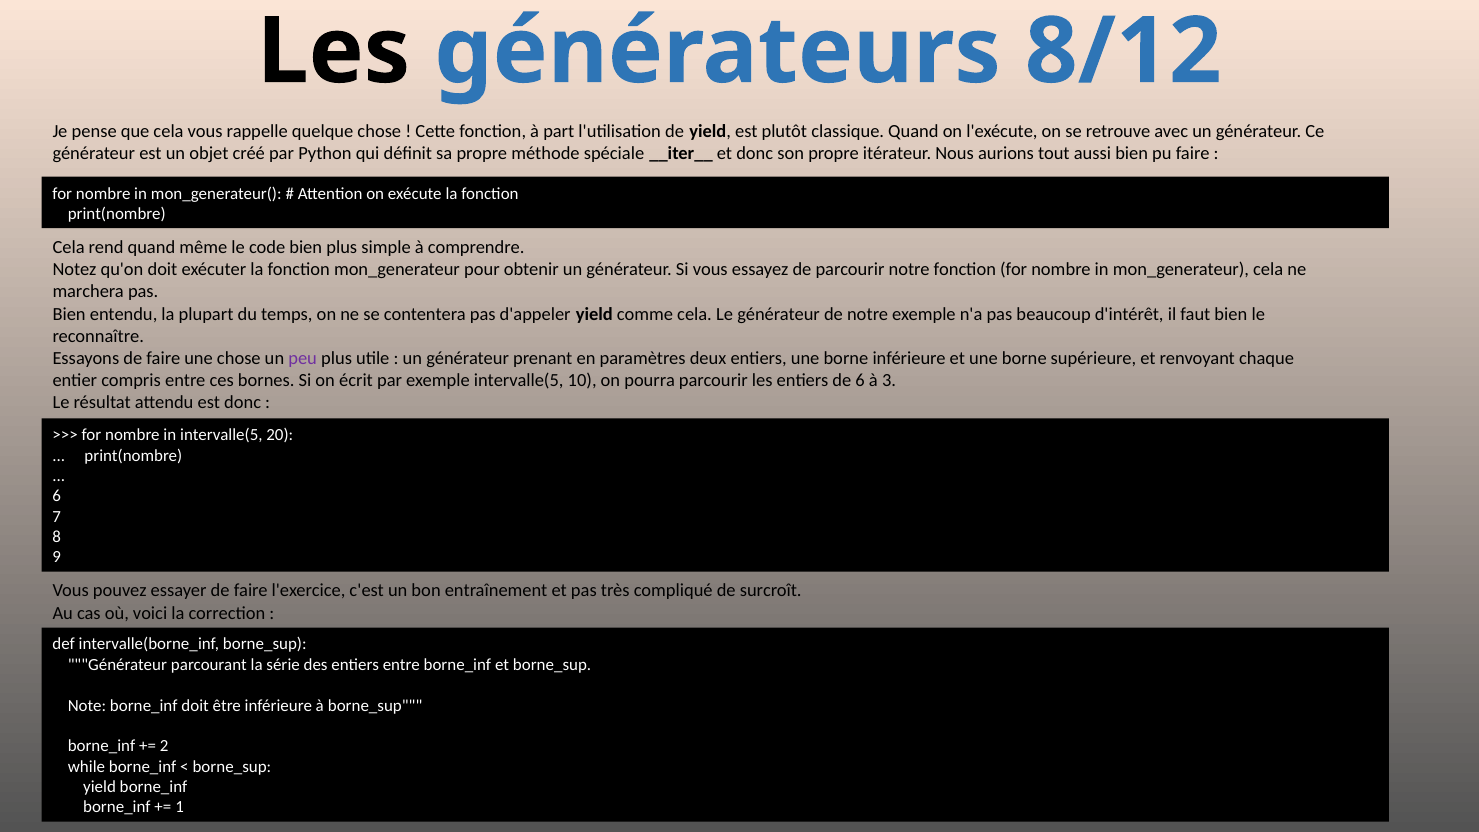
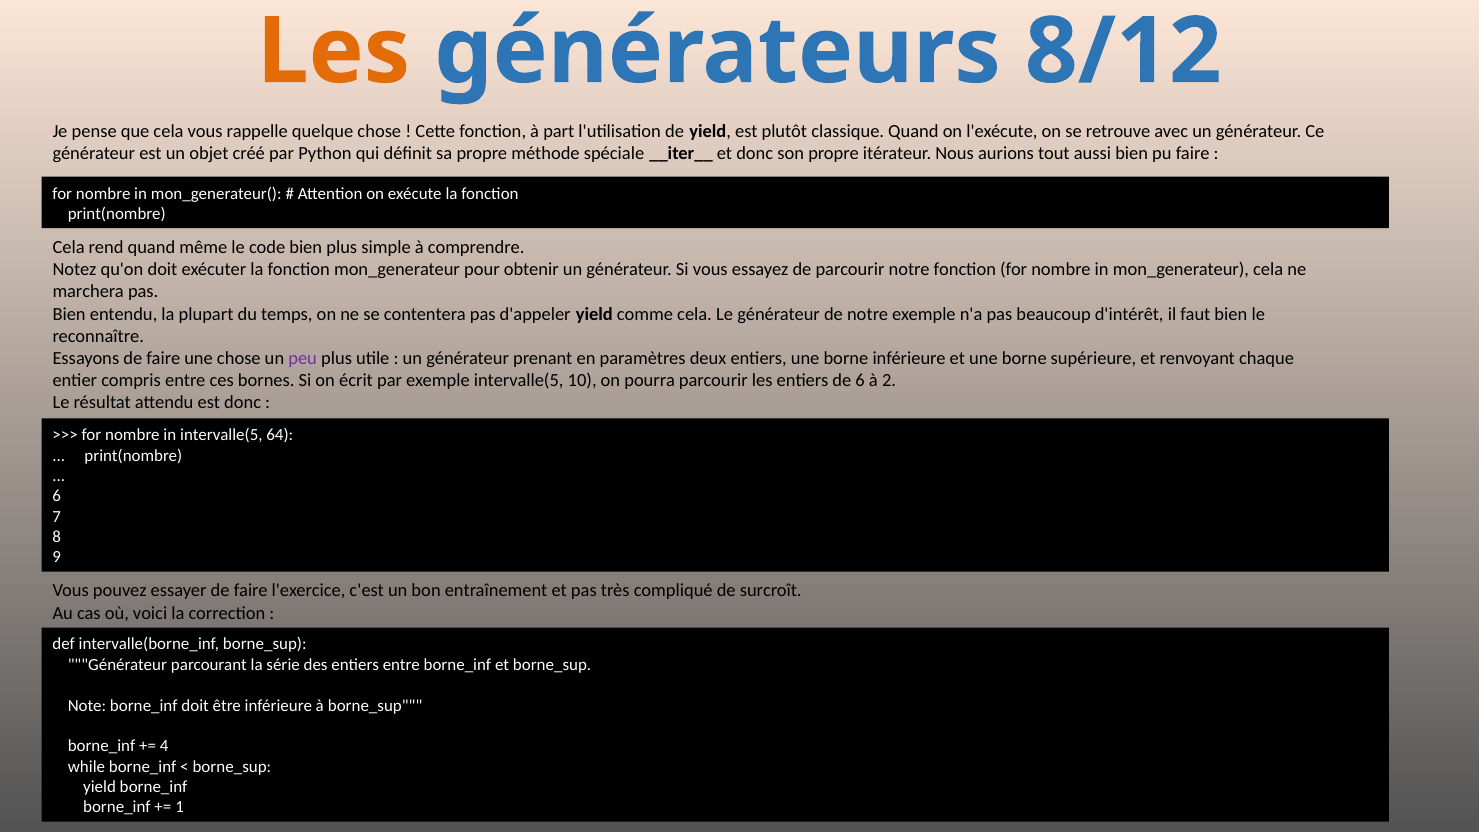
Les at (334, 52) colour: black -> orange
3: 3 -> 2
20: 20 -> 64
2: 2 -> 4
